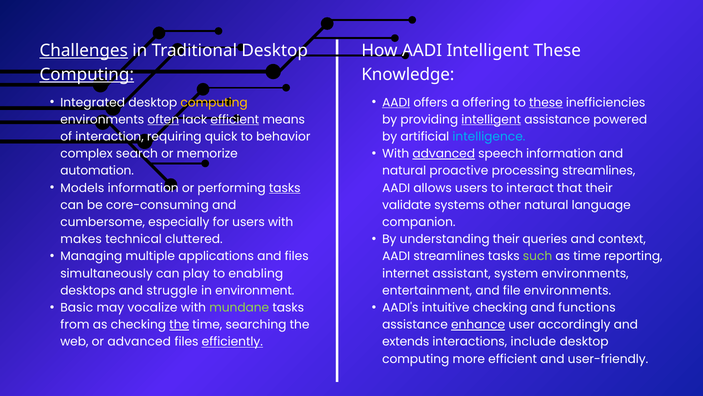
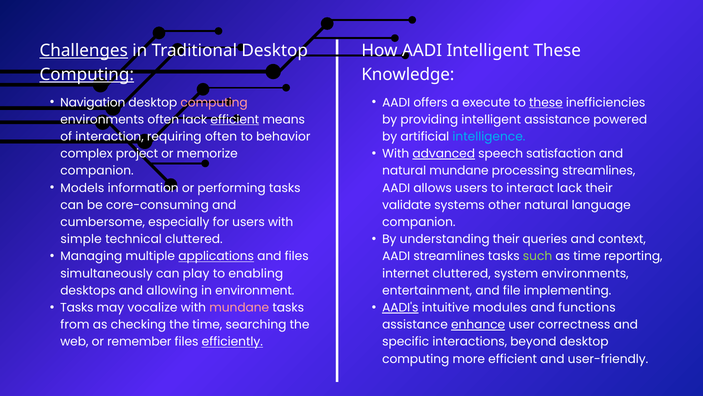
Integrated: Integrated -> Navigation
computing at (214, 102) colour: yellow -> pink
AADI at (396, 102) underline: present -> none
offering: offering -> execute
often at (163, 119) underline: present -> none
intelligent at (491, 119) underline: present -> none
requiring quick: quick -> often
speech information: information -> satisfaction
search: search -> project
automation at (97, 171): automation -> companion
natural proactive: proactive -> mundane
tasks at (285, 188) underline: present -> none
interact that: that -> lack
makes: makes -> simple
applications underline: none -> present
internet assistant: assistant -> cluttered
struggle: struggle -> allowing
file environments: environments -> implementing
Basic at (77, 307): Basic -> Tasks
mundane at (239, 307) colour: light green -> pink
AADI's underline: none -> present
intuitive checking: checking -> modules
the at (179, 324) underline: present -> none
accordingly: accordingly -> correctness
or advanced: advanced -> remember
extends: extends -> specific
include: include -> beyond
